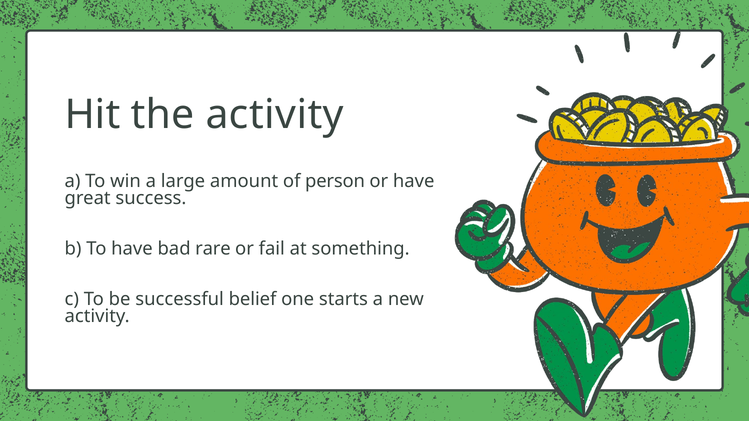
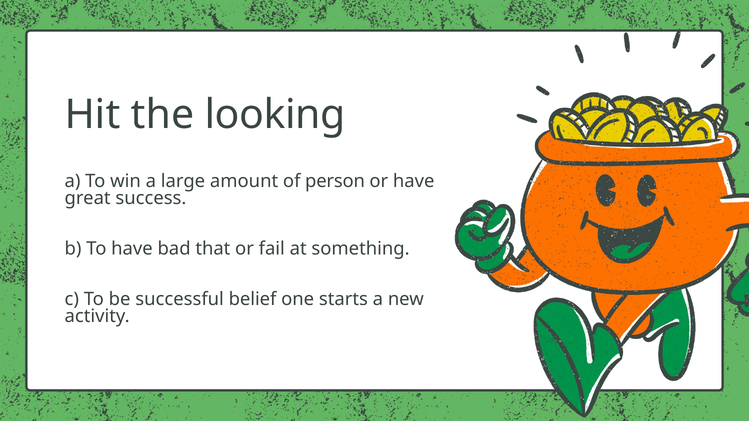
the activity: activity -> looking
rare: rare -> that
